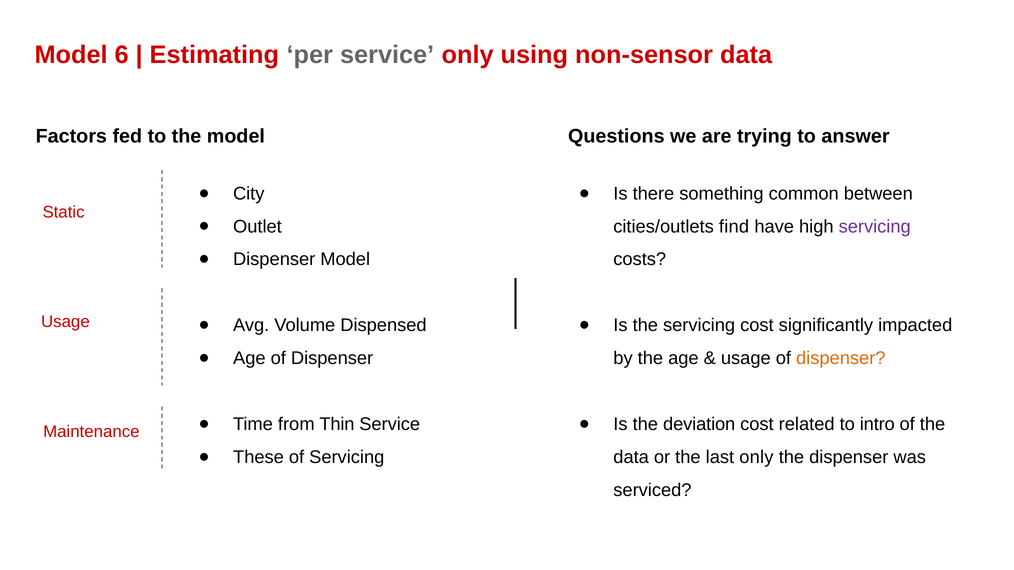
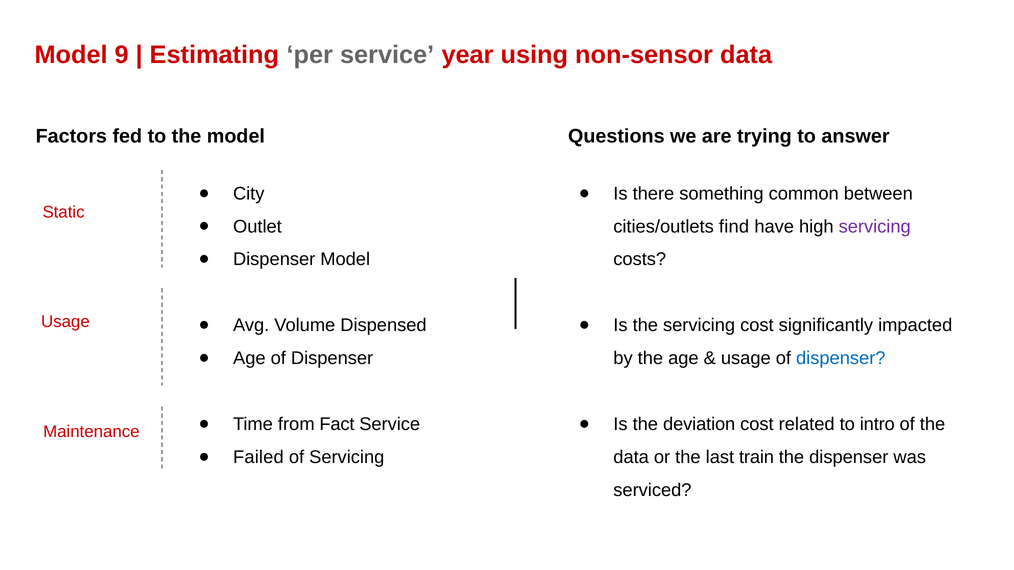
6: 6 -> 9
service only: only -> year
dispenser at (841, 359) colour: orange -> blue
Thin: Thin -> Fact
These: These -> Failed
last only: only -> train
